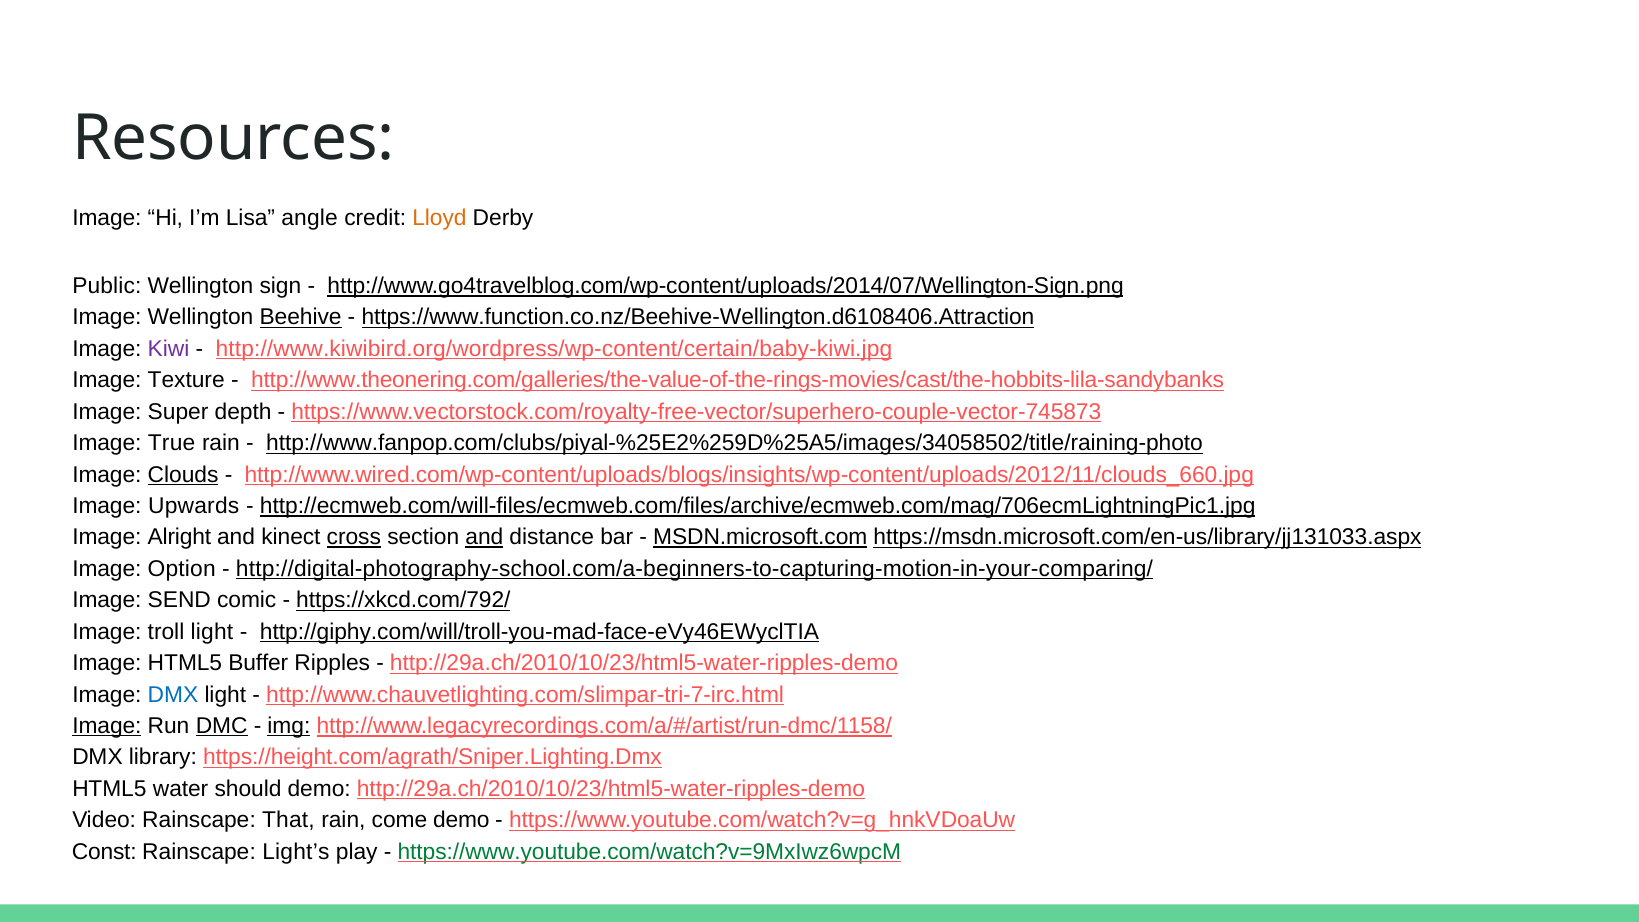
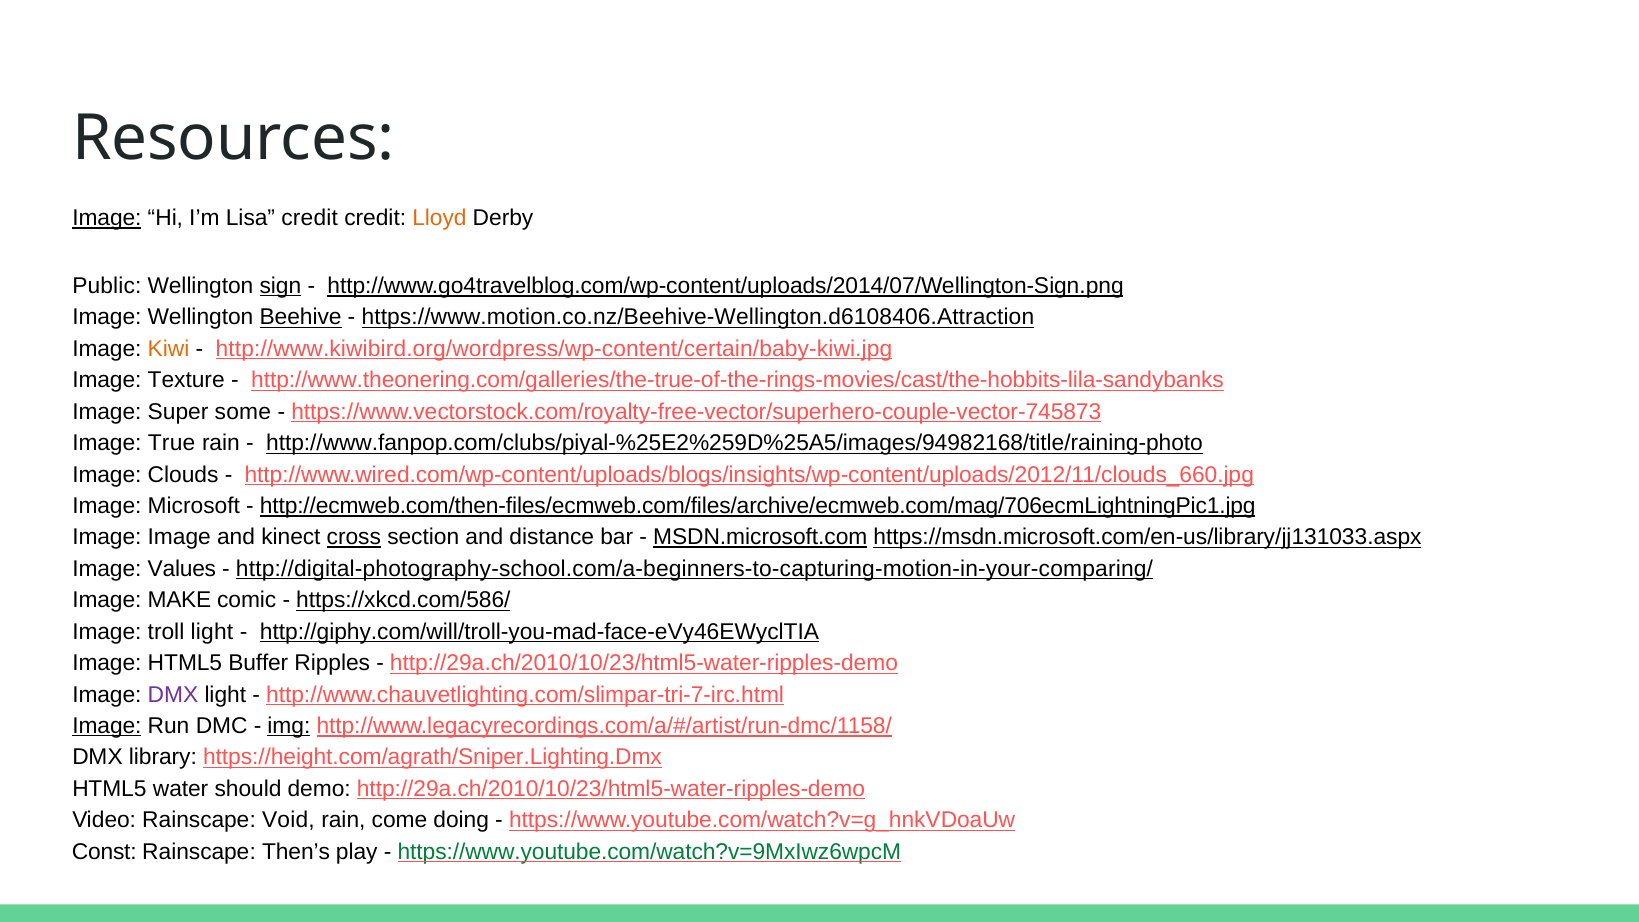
Image at (107, 218) underline: none -> present
Lisa angle: angle -> credit
sign underline: none -> present
https://www.function.co.nz/Beehive-Wellington.d6108406.Attraction: https://www.function.co.nz/Beehive-Wellington.d6108406.Attraction -> https://www.motion.co.nz/Beehive-Wellington.d6108406.Attraction
Kiwi colour: purple -> orange
http://www.theonering.com/galleries/the-value-of-the-rings-movies/cast/the-hobbits-lila-sandybanks: http://www.theonering.com/galleries/the-value-of-the-rings-movies/cast/the-hobbits-lila-sandybanks -> http://www.theonering.com/galleries/the-true-of-the-rings-movies/cast/the-hobbits-lila-sandybanks
depth: depth -> some
http://www.fanpop.com/clubs/piyal-%25E2%259D%25A5/images/34058502/title/raining-photo: http://www.fanpop.com/clubs/piyal-%25E2%259D%25A5/images/34058502/title/raining-photo -> http://www.fanpop.com/clubs/piyal-%25E2%259D%25A5/images/94982168/title/raining-photo
Clouds underline: present -> none
Upwards: Upwards -> Microsoft
http://ecmweb.com/will-files/ecmweb.com/files/archive/ecmweb.com/mag/706ecmLightningPic1.jpg: http://ecmweb.com/will-files/ecmweb.com/files/archive/ecmweb.com/mag/706ecmLightningPic1.jpg -> http://ecmweb.com/then-files/ecmweb.com/files/archive/ecmweb.com/mag/706ecmLightningPic1.jpg
Image Alright: Alright -> Image
and at (484, 537) underline: present -> none
Option: Option -> Values
SEND: SEND -> MAKE
https://xkcd.com/792/: https://xkcd.com/792/ -> https://xkcd.com/586/
DMX at (173, 694) colour: blue -> purple
DMC underline: present -> none
That: That -> Void
come demo: demo -> doing
Light’s: Light’s -> Then’s
